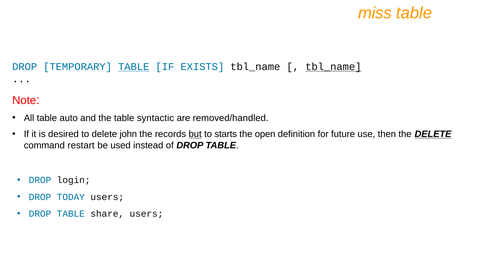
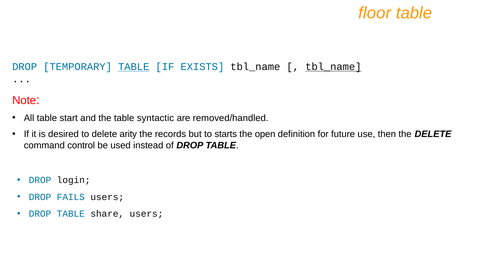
miss: miss -> floor
auto: auto -> start
john: john -> arity
but underline: present -> none
DELETE at (433, 134) underline: present -> none
restart: restart -> control
TODAY: TODAY -> FAILS
